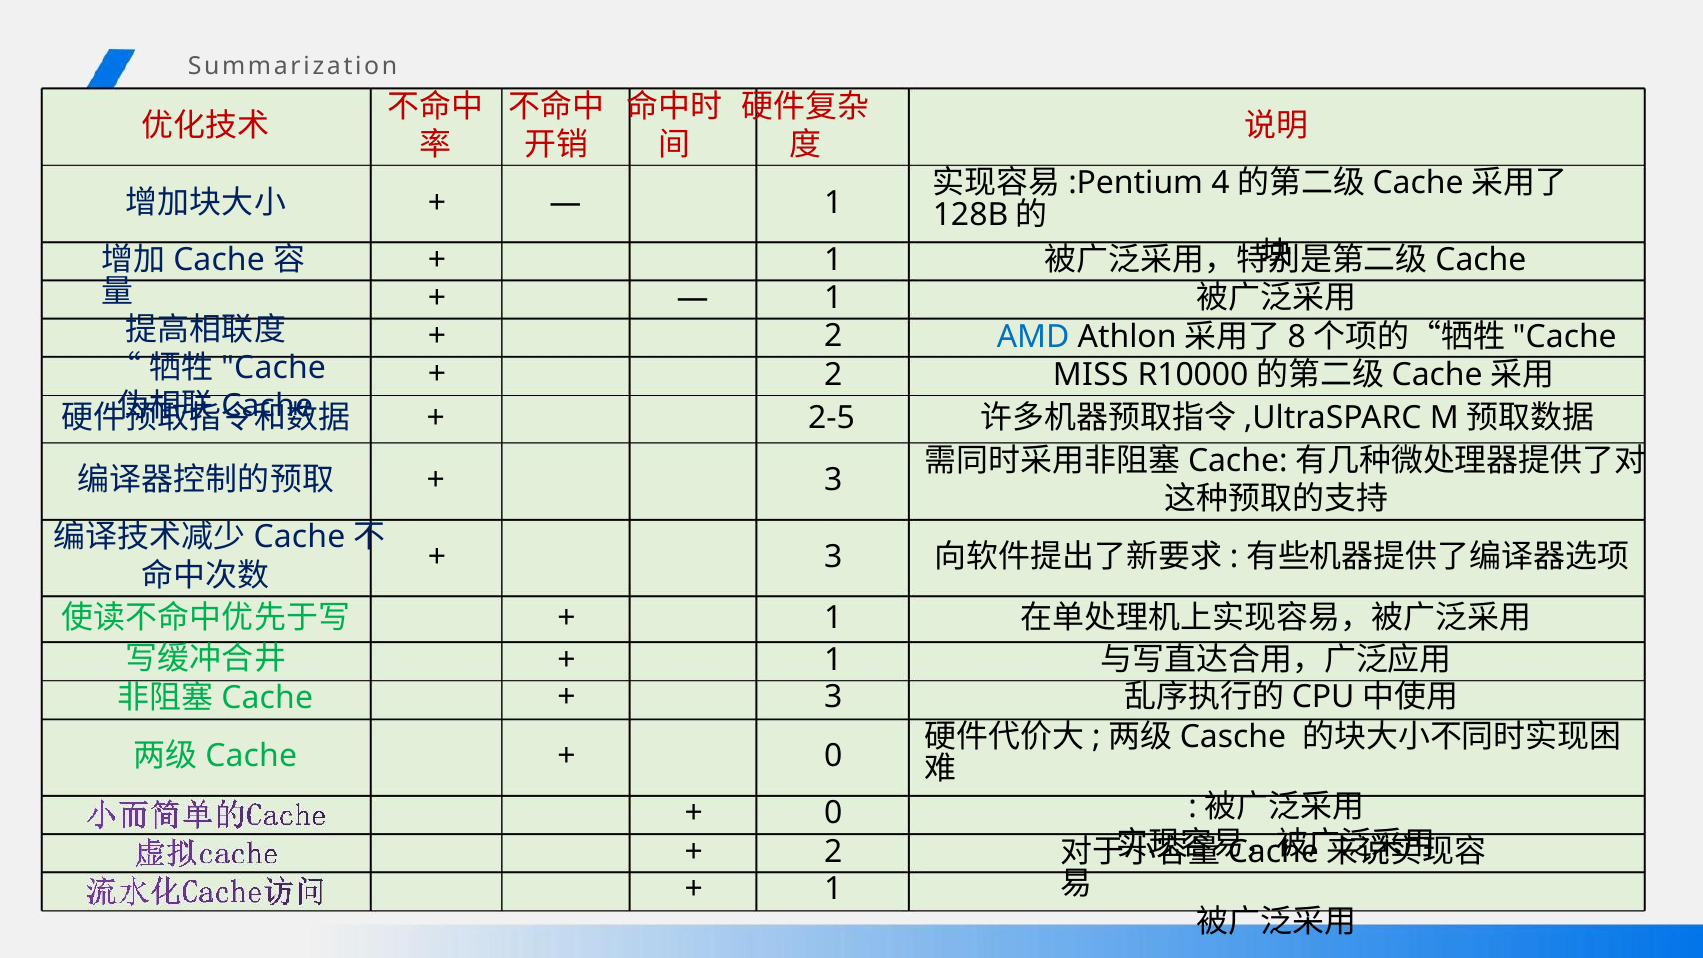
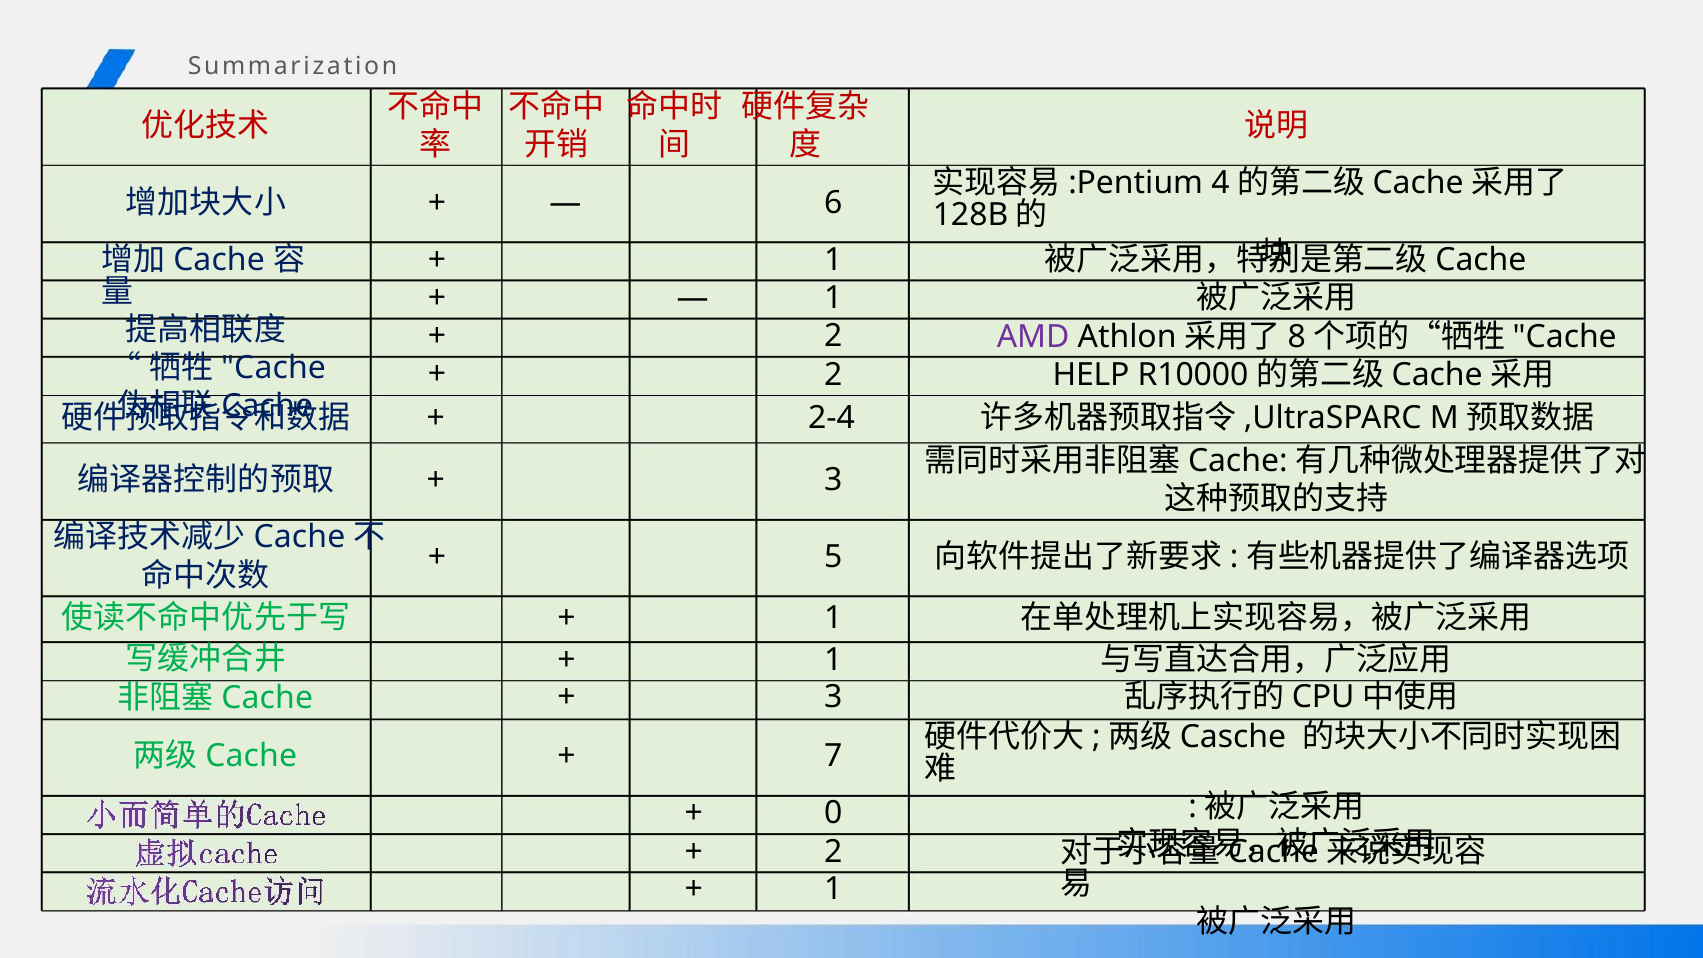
1 at (833, 203): 1 -> 6
AMD colour: blue -> purple
MISS: MISS -> HELP
2-5: 2-5 -> 2-4
3 at (833, 557): 3 -> 5
0 at (833, 756): 0 -> 7
